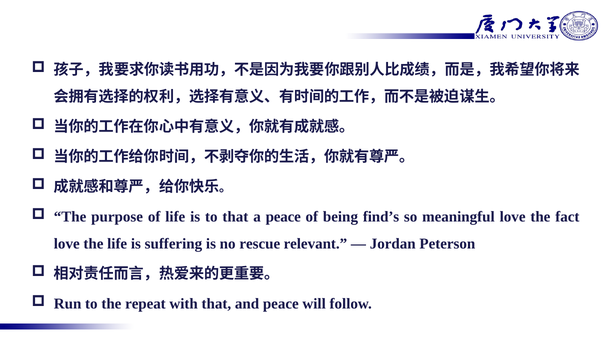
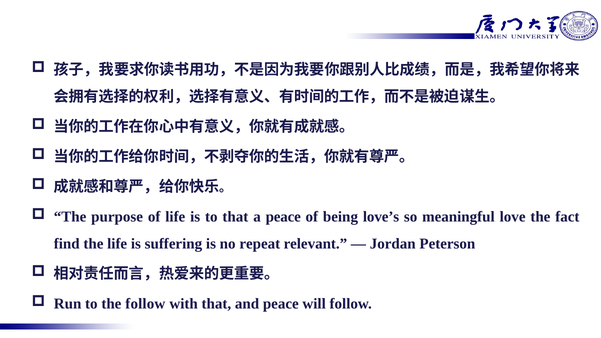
find’s: find’s -> love’s
love at (67, 244): love -> find
rescue: rescue -> repeat
the repeat: repeat -> follow
